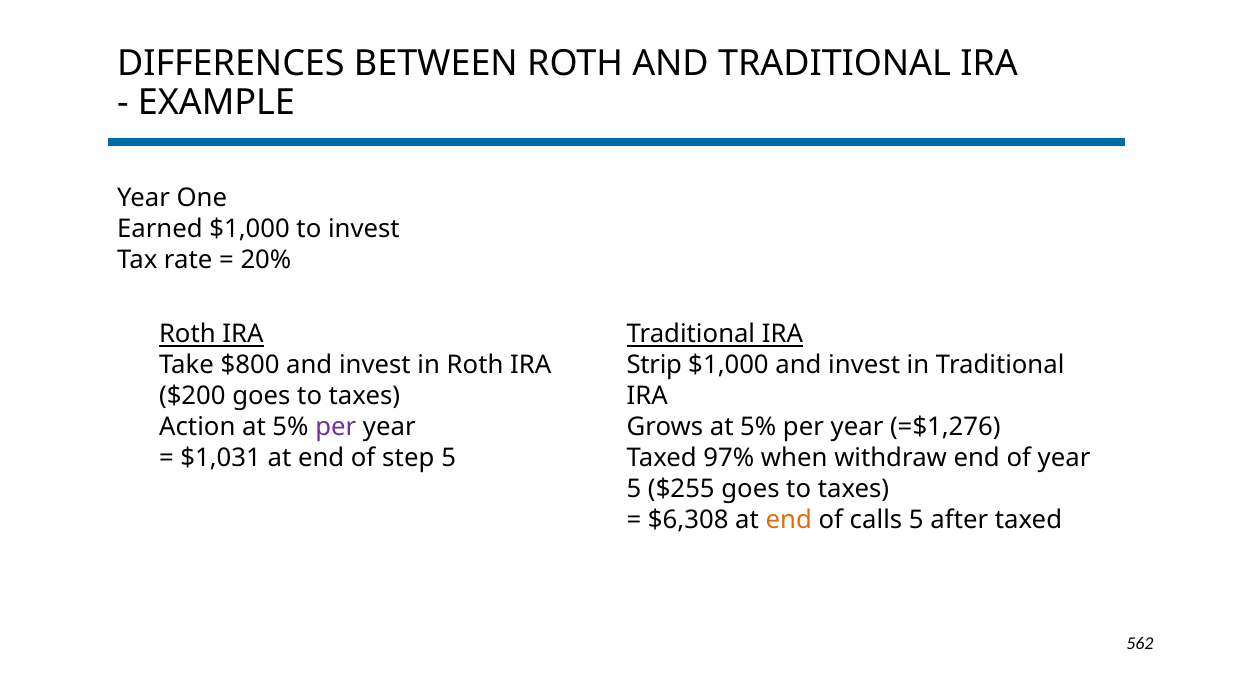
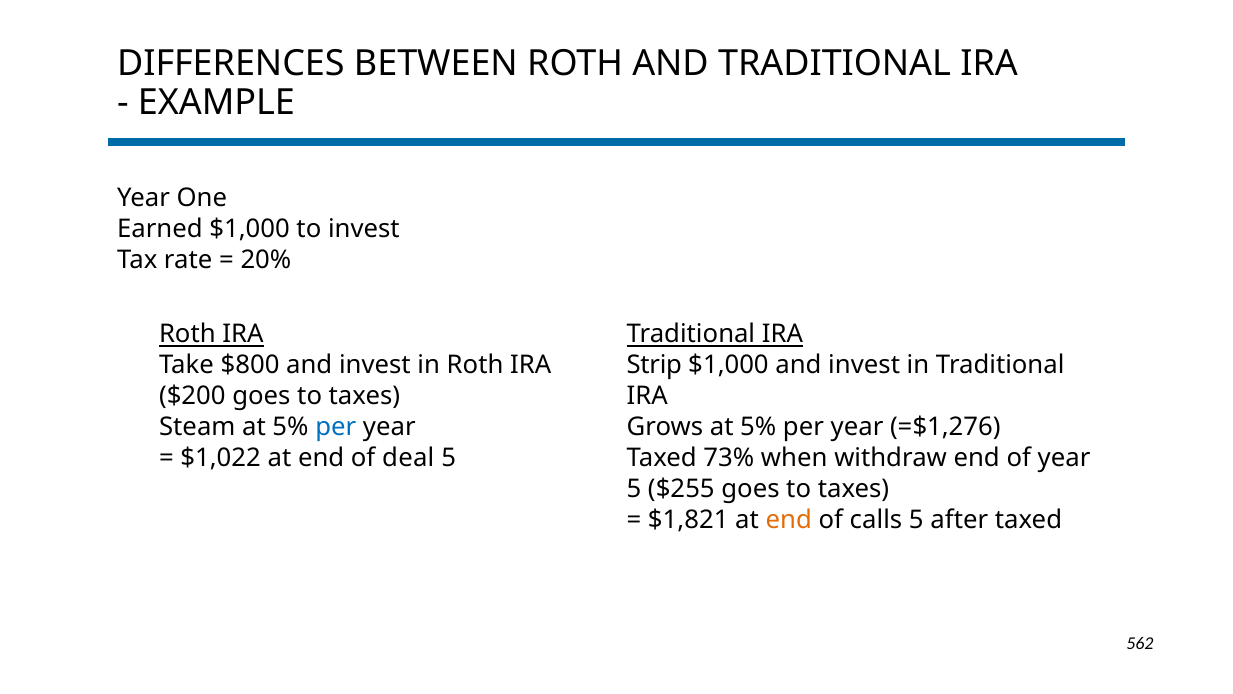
Action: Action -> Steam
per at (336, 427) colour: purple -> blue
$1,031: $1,031 -> $1,022
step: step -> deal
97%: 97% -> 73%
$6,308: $6,308 -> $1,821
